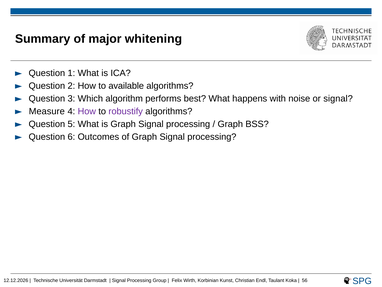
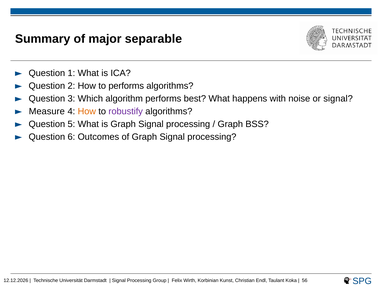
whitening: whitening -> separable
to available: available -> performs
How at (87, 111) colour: purple -> orange
